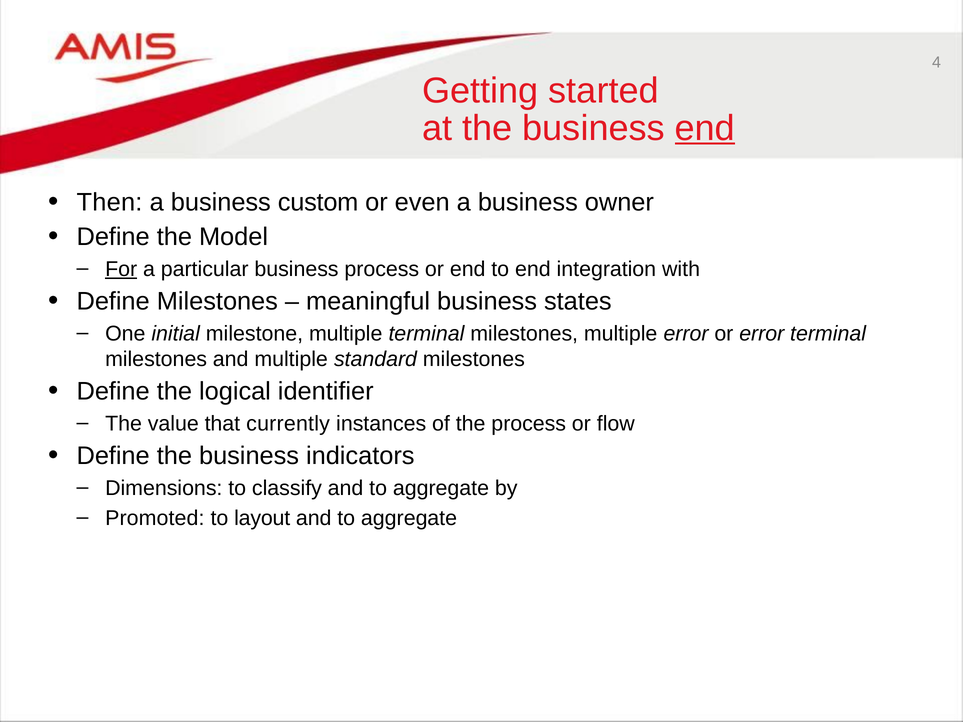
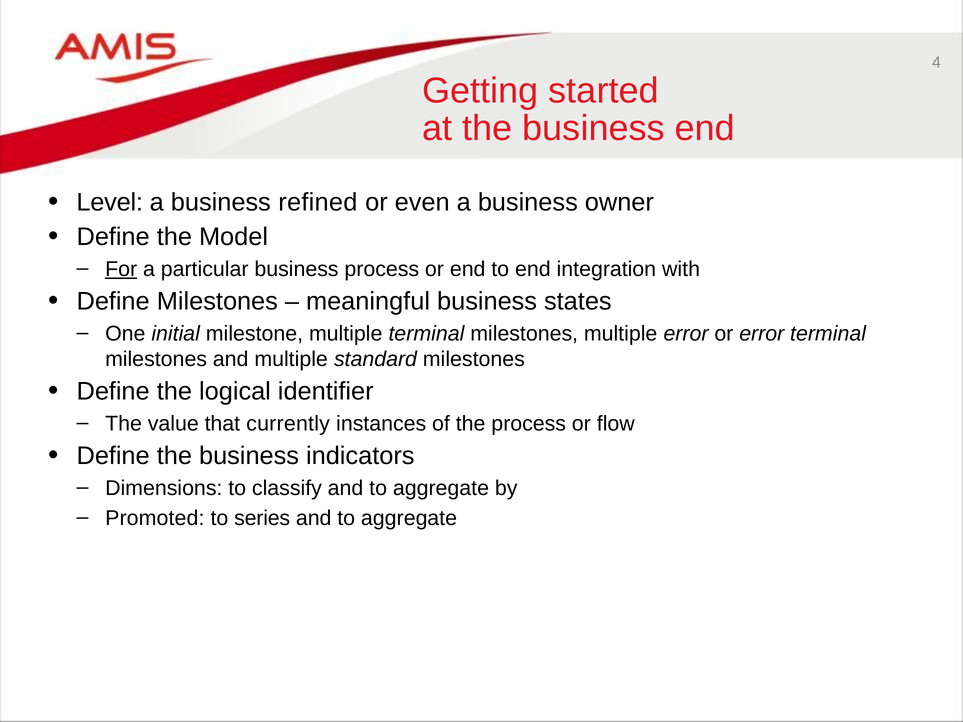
end at (705, 128) underline: present -> none
Then: Then -> Level
custom: custom -> refined
layout: layout -> series
